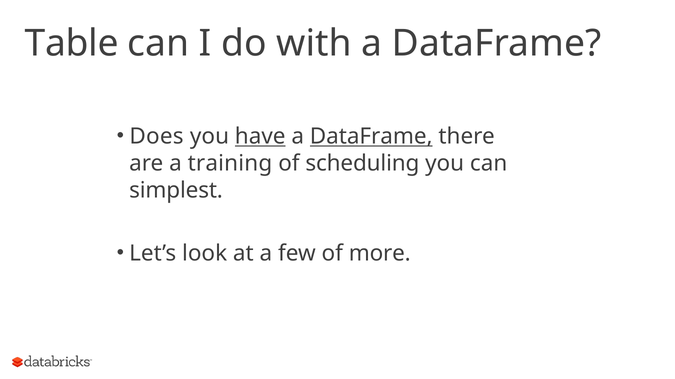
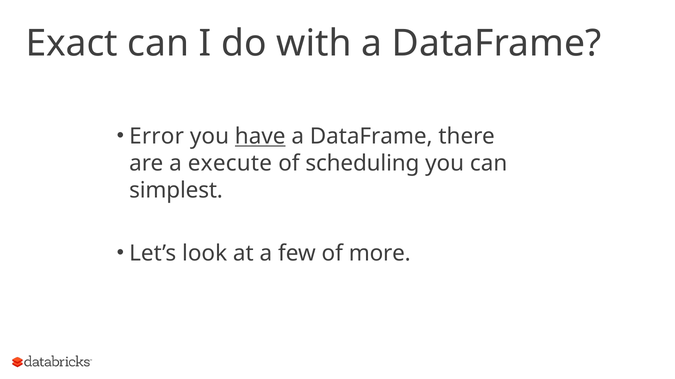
Table: Table -> Exact
Does: Does -> Error
DataFrame at (371, 137) underline: present -> none
training: training -> execute
